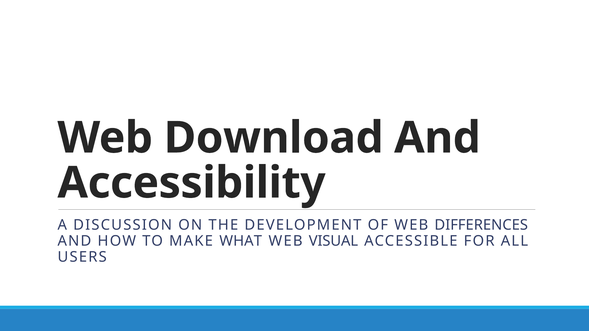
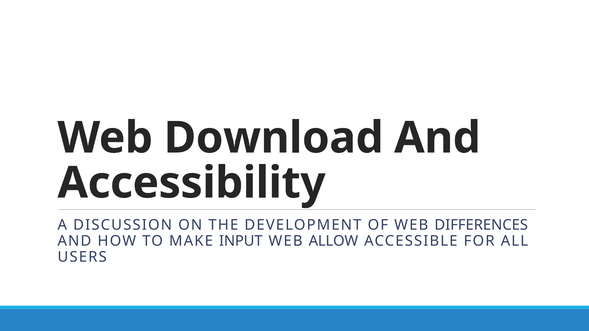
WHAT: WHAT -> INPUT
VISUAL: VISUAL -> ALLOW
